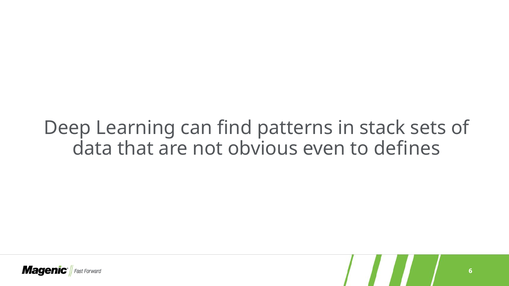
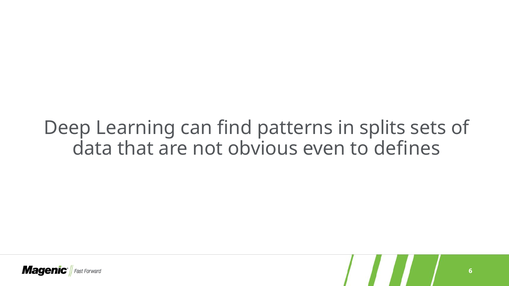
stack: stack -> splits
